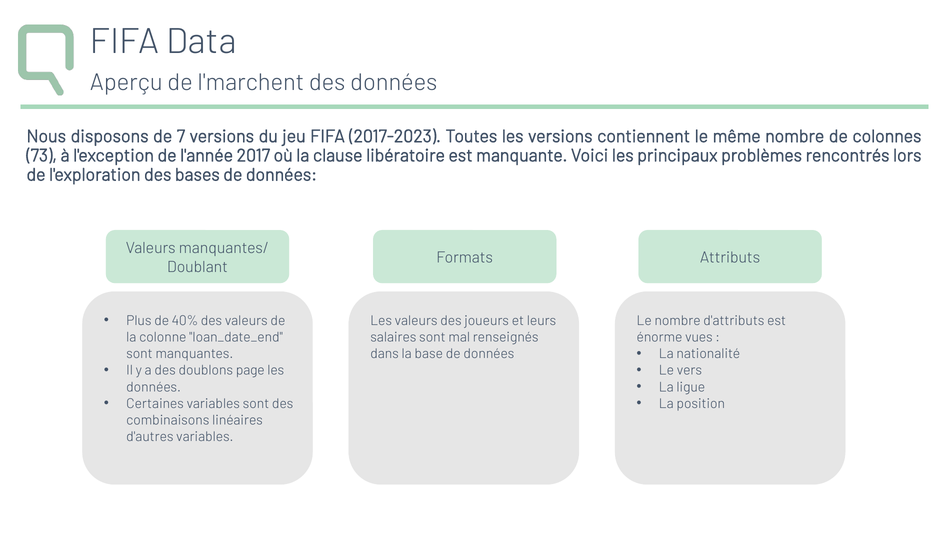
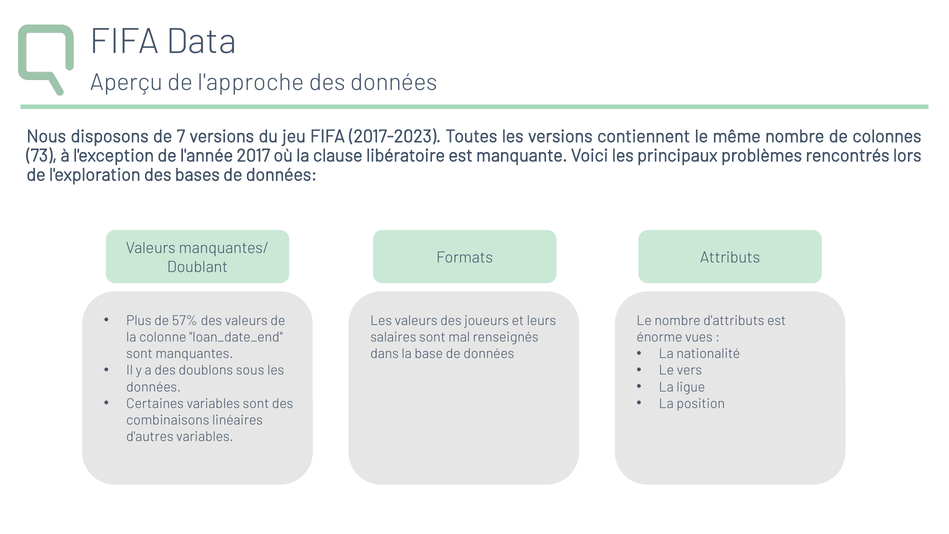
l'marchent: l'marchent -> l'approche
40%: 40% -> 57%
page: page -> sous
